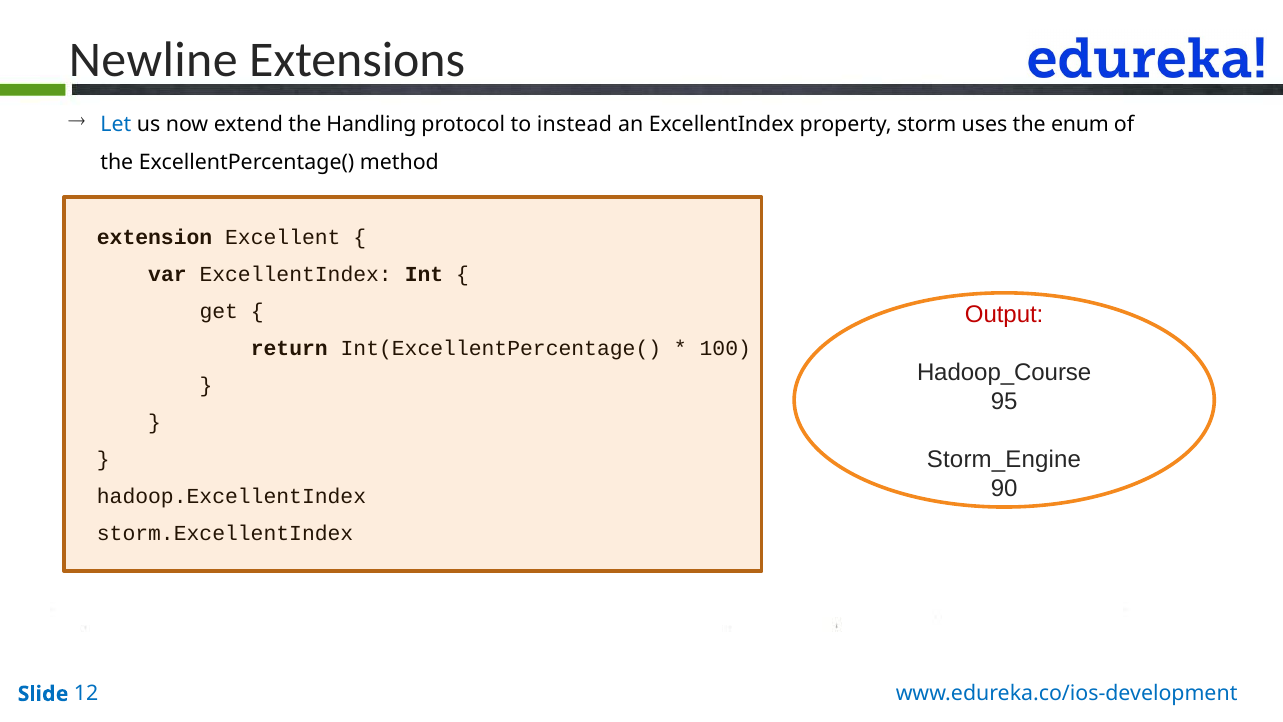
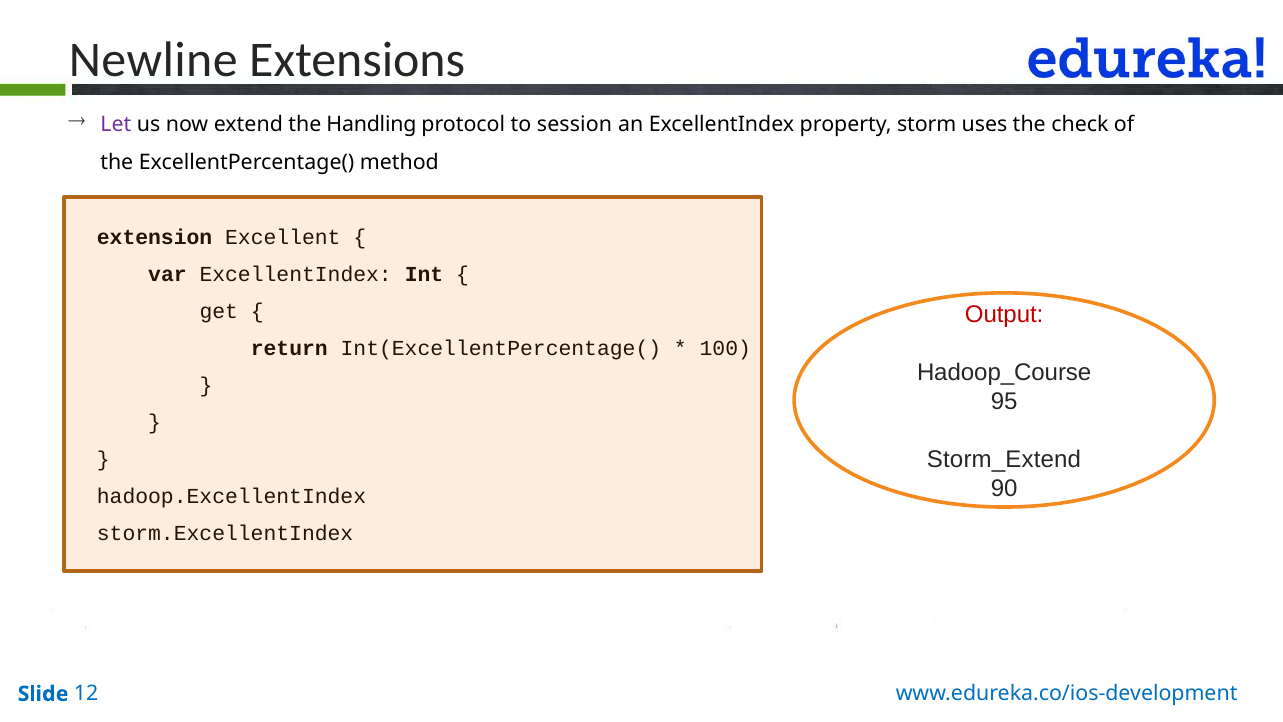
Let colour: blue -> purple
instead: instead -> session
enum: enum -> check
Storm_Engine: Storm_Engine -> Storm_Extend
